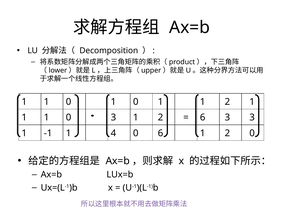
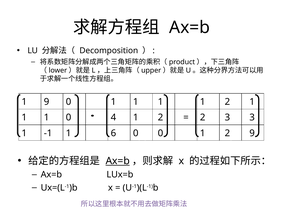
1 at (47, 102): 1 -> 9
0 1 0: 0 -> 1
0 3: 3 -> 4
6 at (203, 118): 6 -> 2
4: 4 -> 6
0 6: 6 -> 0
2 0: 0 -> 9
Ax=b at (118, 161) underline: none -> present
